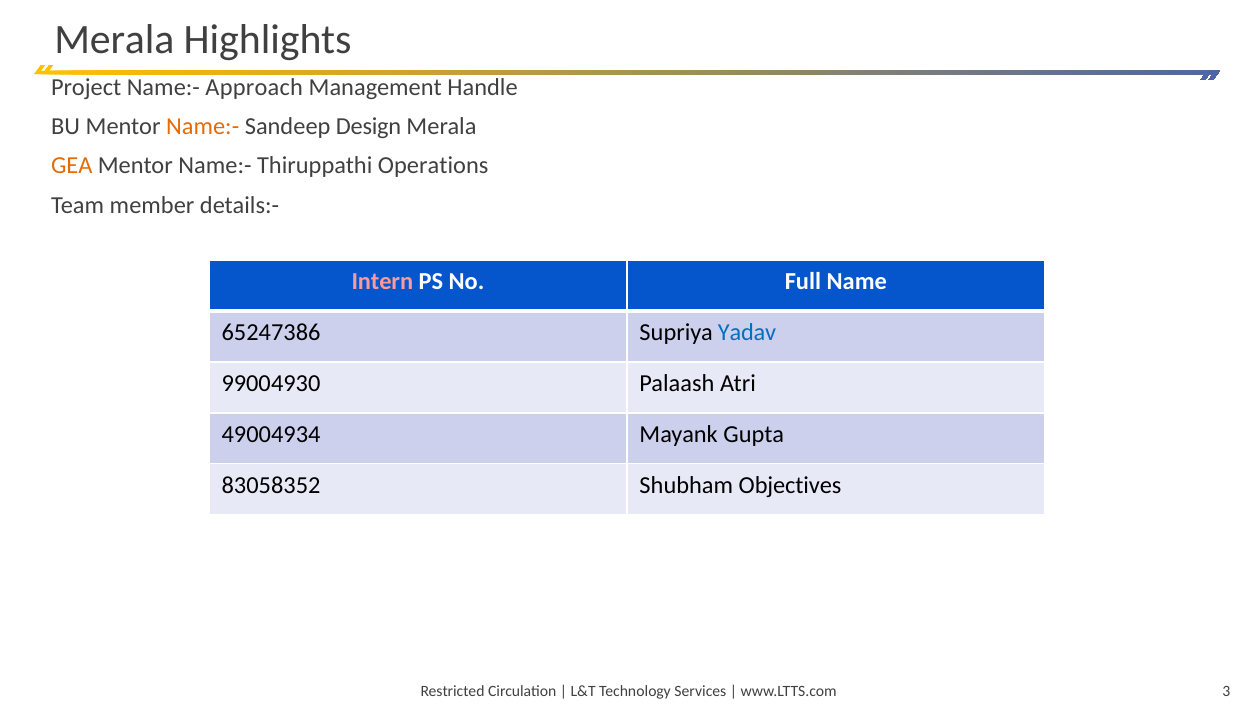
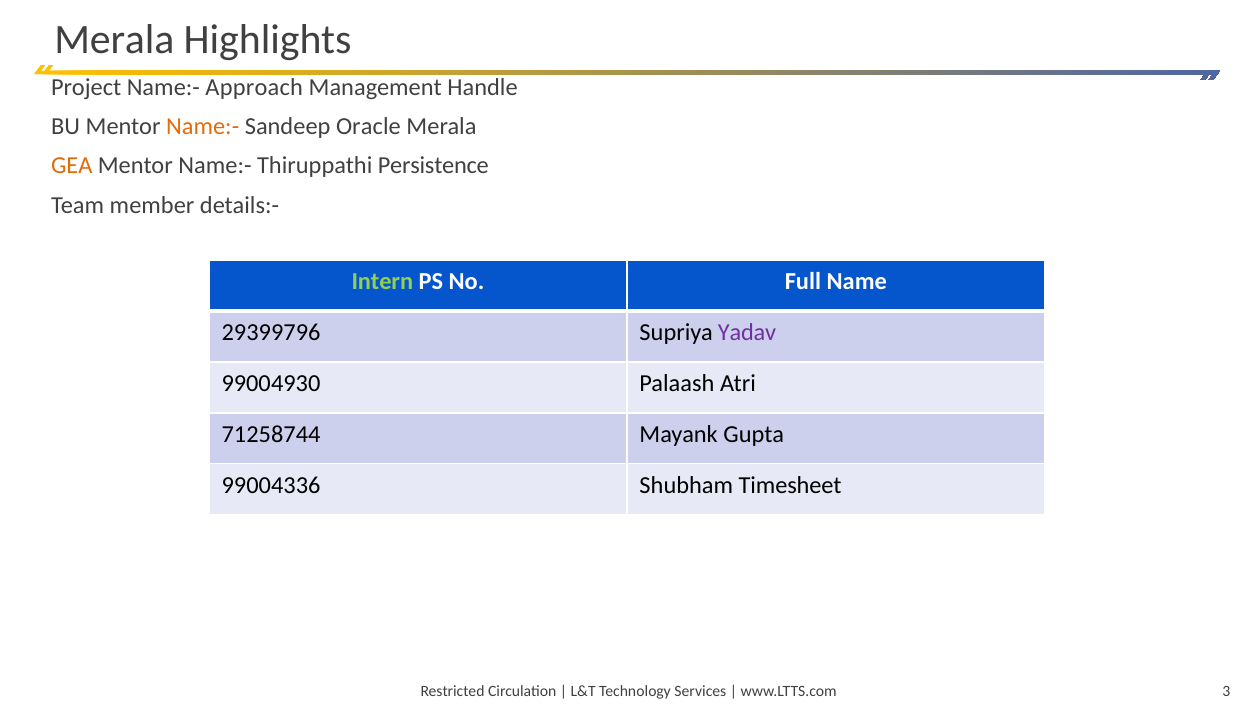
Design: Design -> Oracle
Operations: Operations -> Persistence
Intern colour: pink -> light green
65247386: 65247386 -> 29399796
Yadav colour: blue -> purple
49004934: 49004934 -> 71258744
83058352: 83058352 -> 99004336
Objectives: Objectives -> Timesheet
